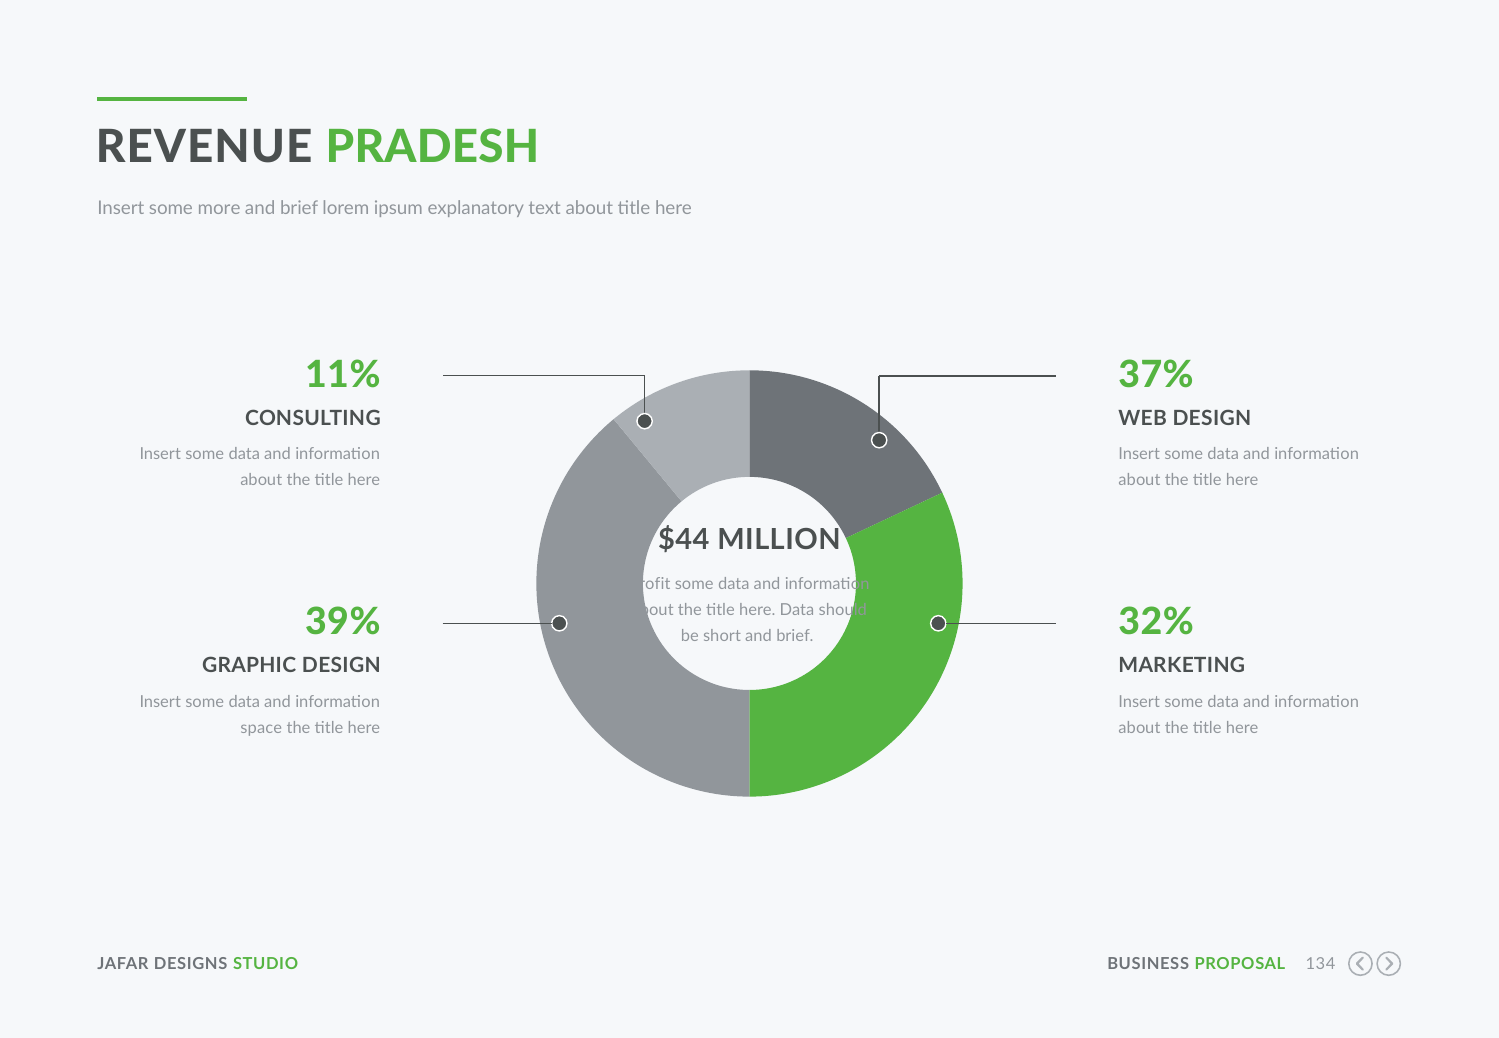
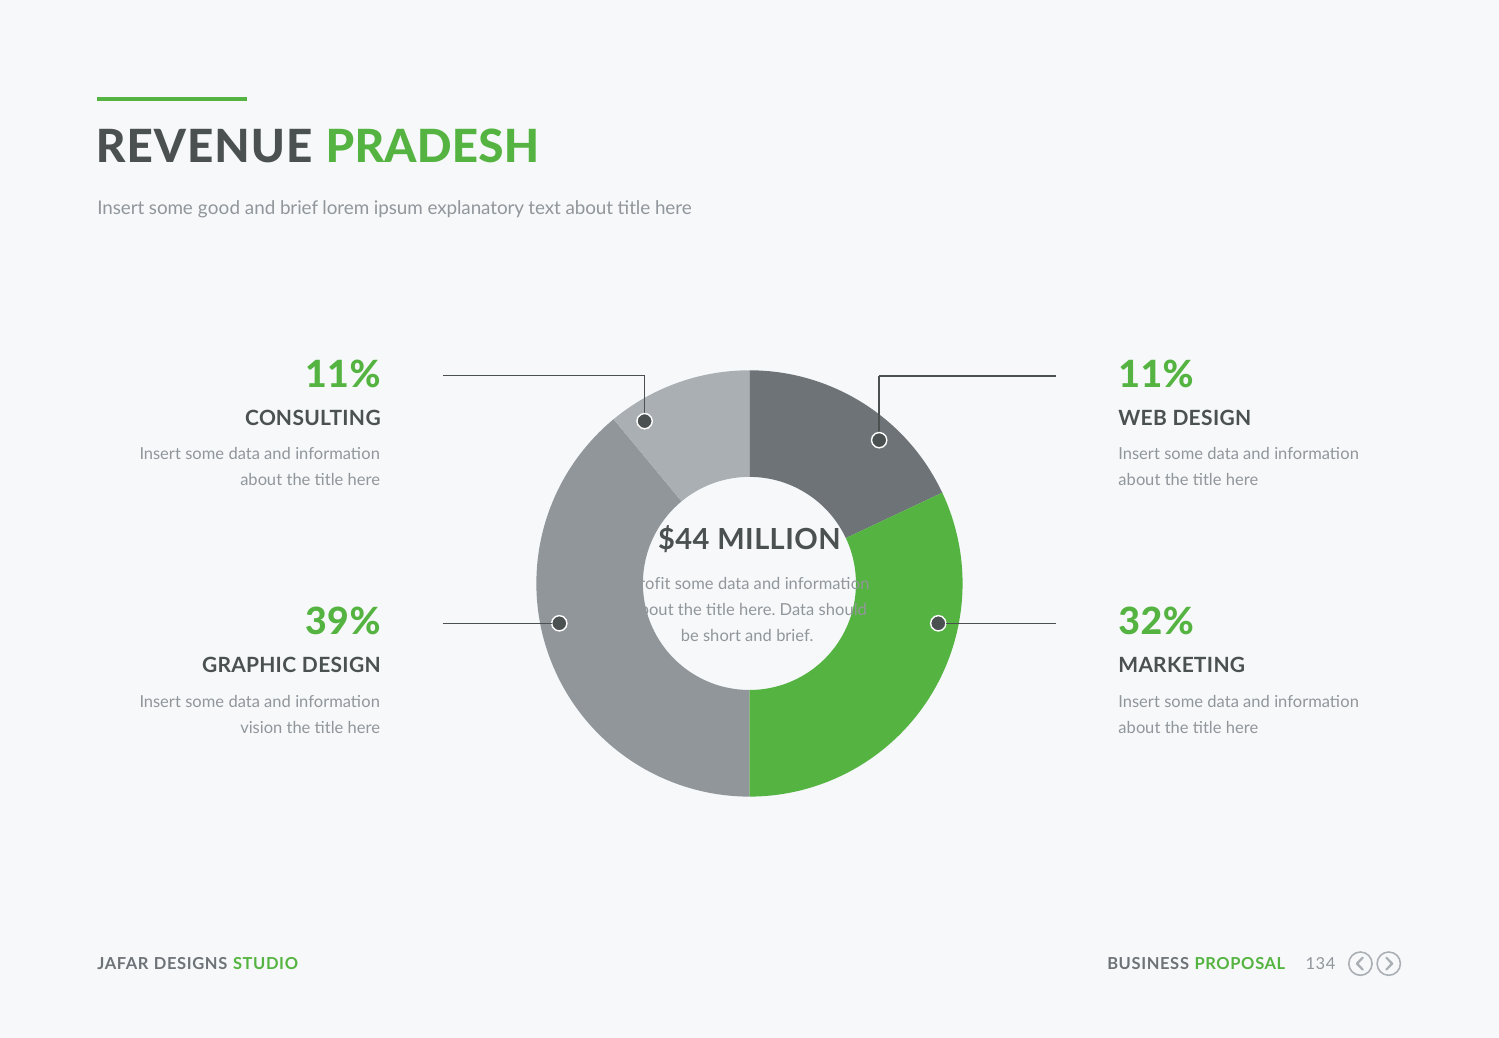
more: more -> good
37% at (1156, 375): 37% -> 11%
space: space -> vision
